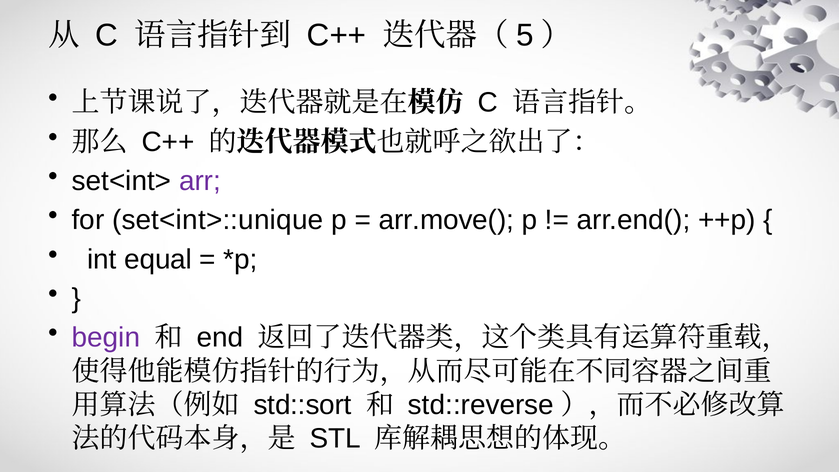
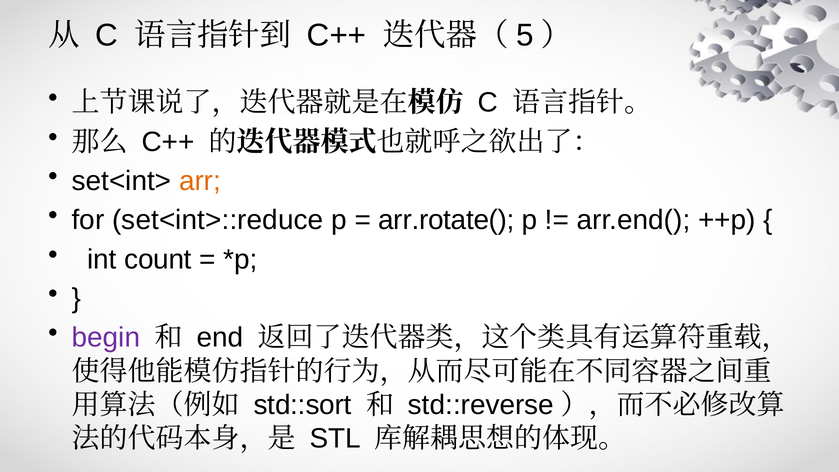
arr colour: purple -> orange
set<int>::unique: set<int>::unique -> set<int>::reduce
arr.move(: arr.move( -> arr.rotate(
equal: equal -> count
